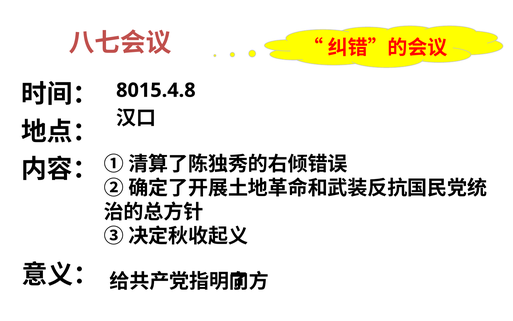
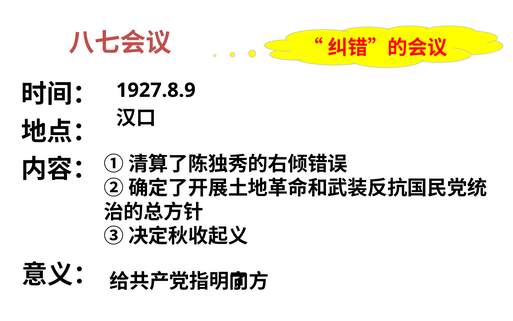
8015.4.8: 8015.4.8 -> 1927.8.9
